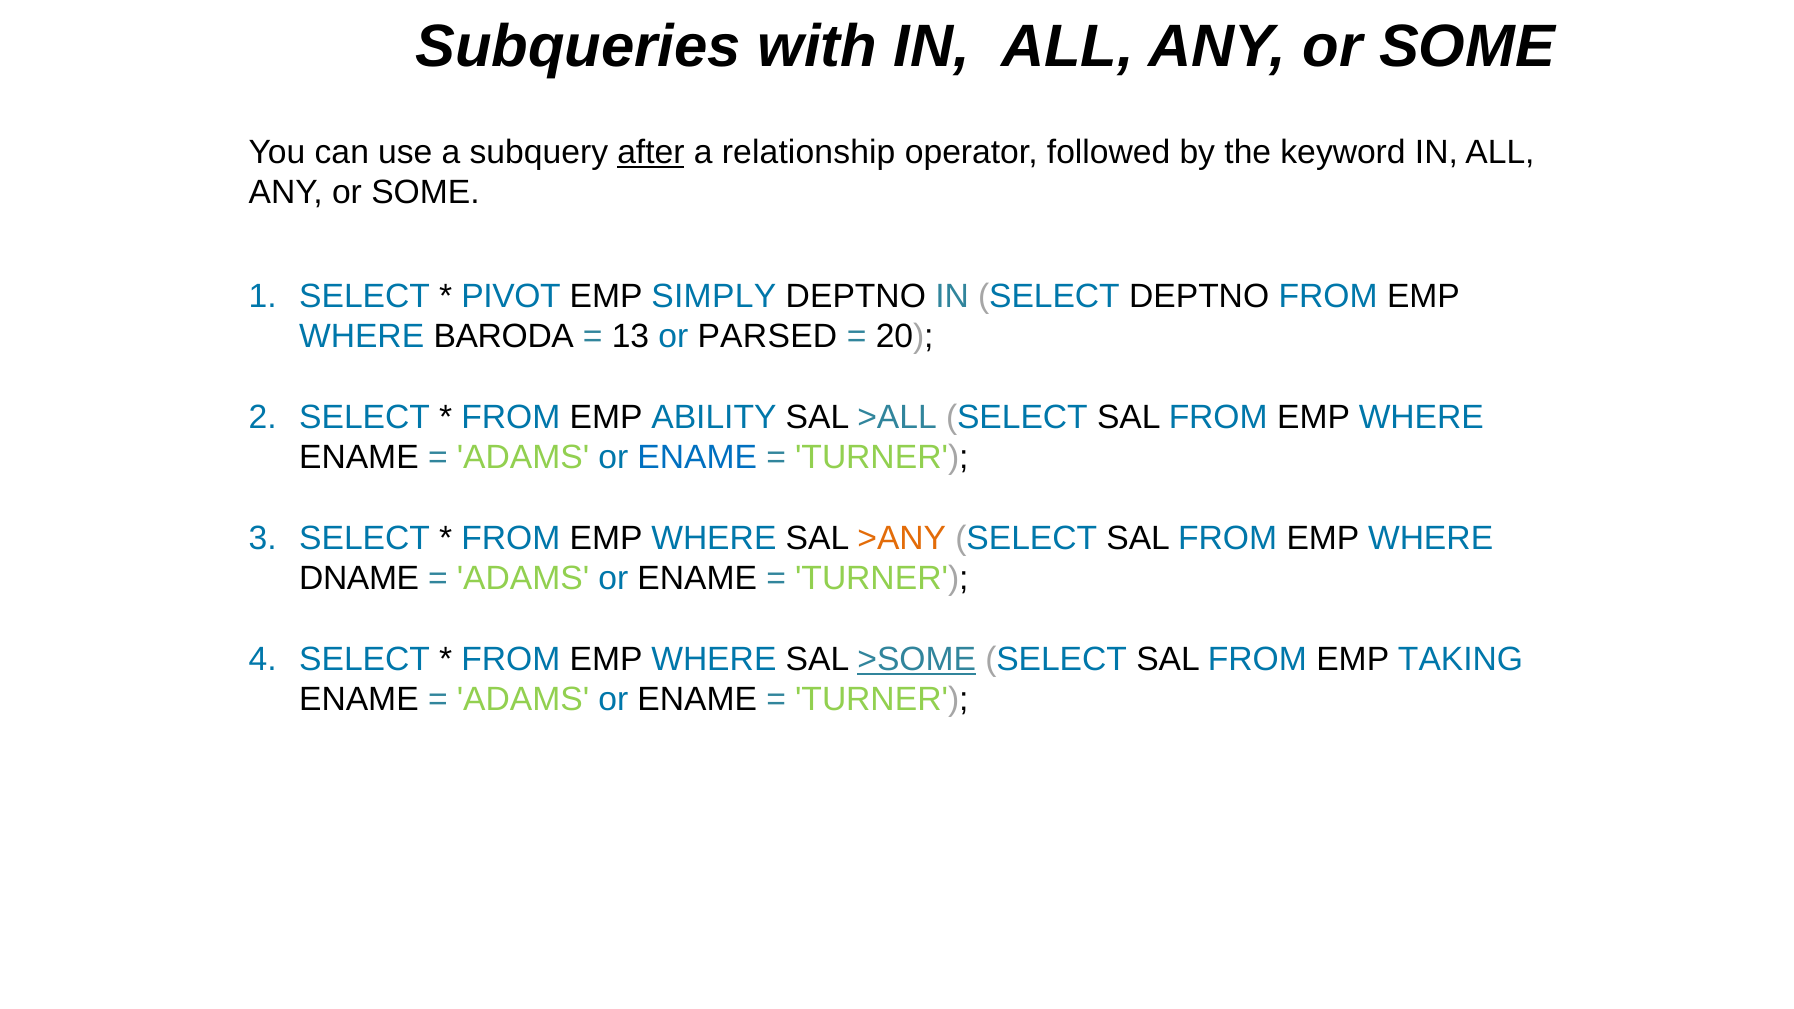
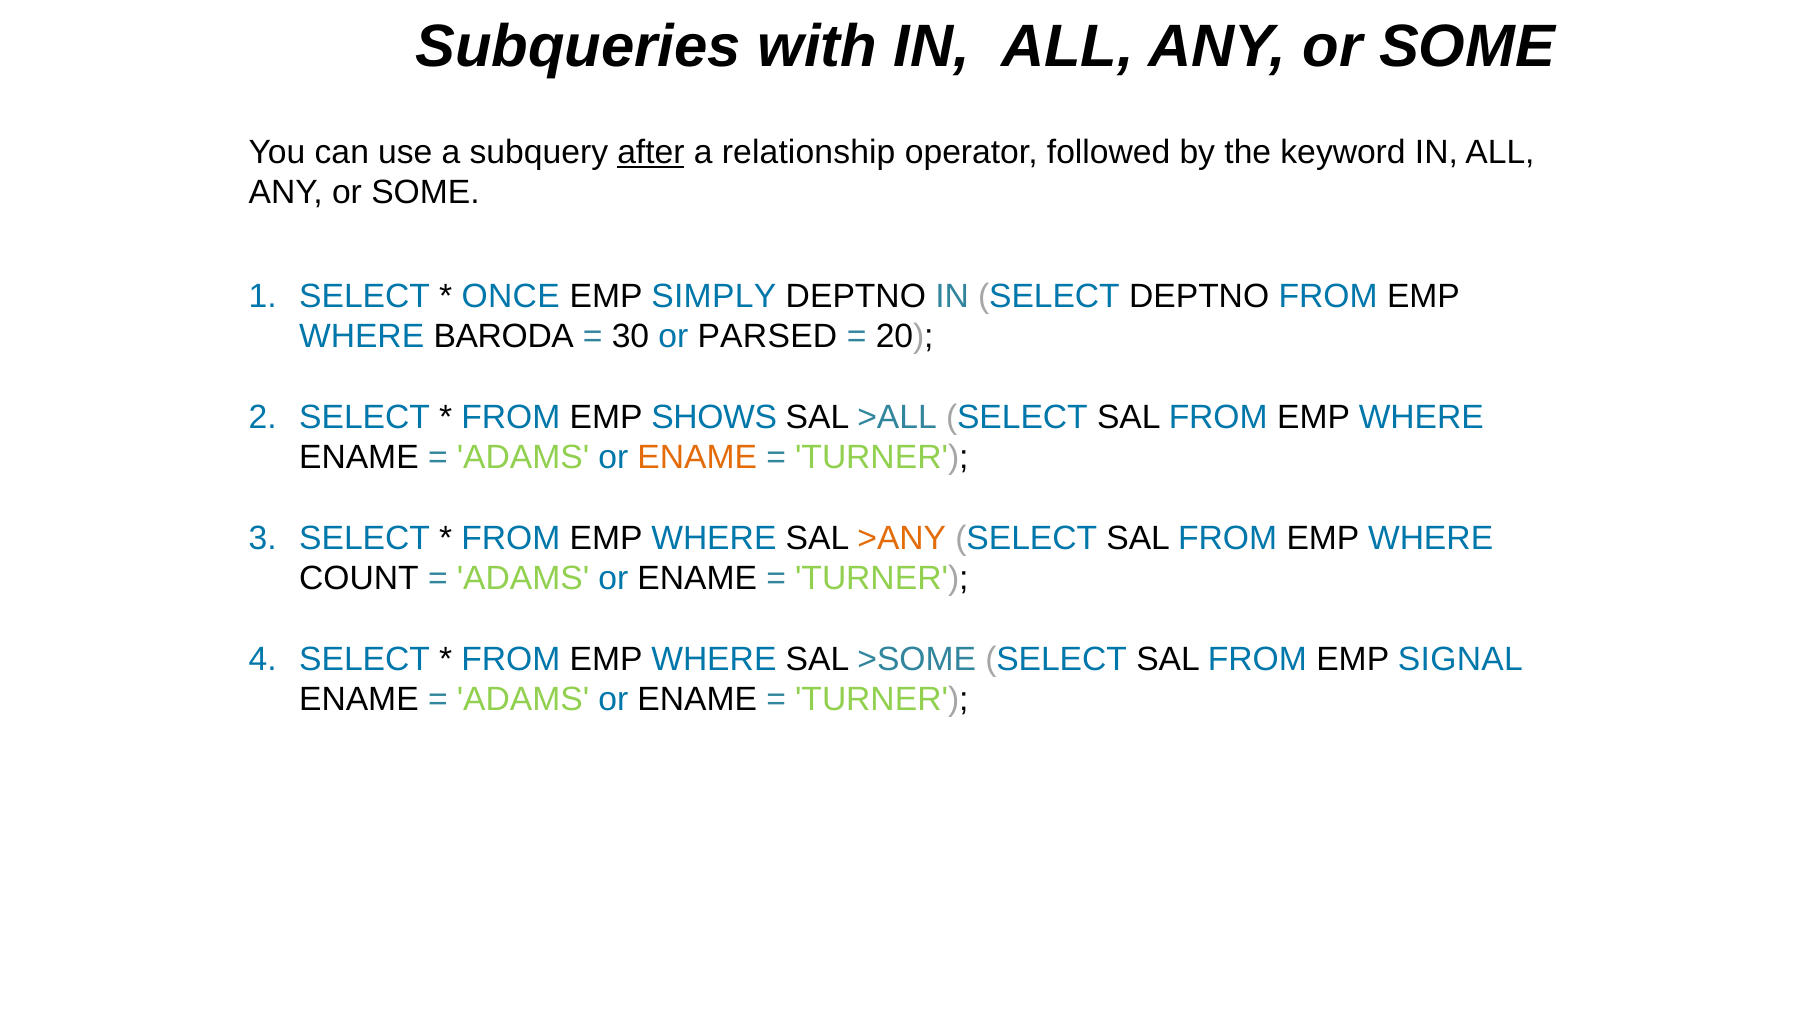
PIVOT: PIVOT -> ONCE
13: 13 -> 30
ABILITY: ABILITY -> SHOWS
ENAME at (697, 458) colour: blue -> orange
DNAME: DNAME -> COUNT
>SOME underline: present -> none
TAKING: TAKING -> SIGNAL
